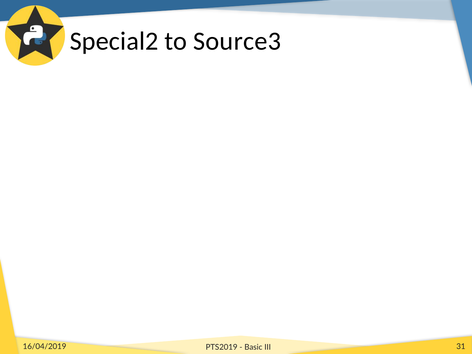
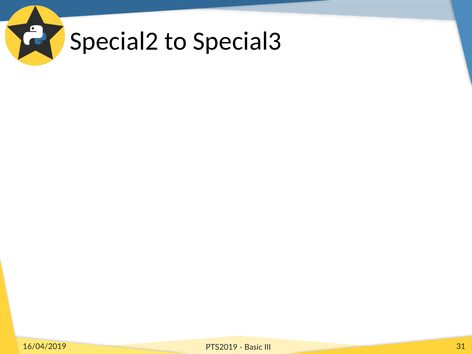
Source3: Source3 -> Special3
